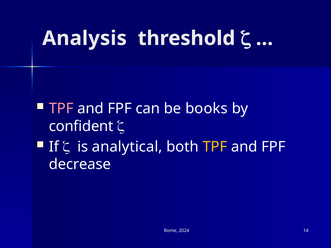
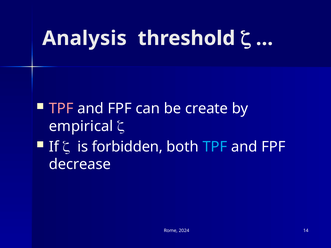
books: books -> create
confident: confident -> empirical
analytical: analytical -> forbidden
TPF at (215, 147) colour: yellow -> light blue
